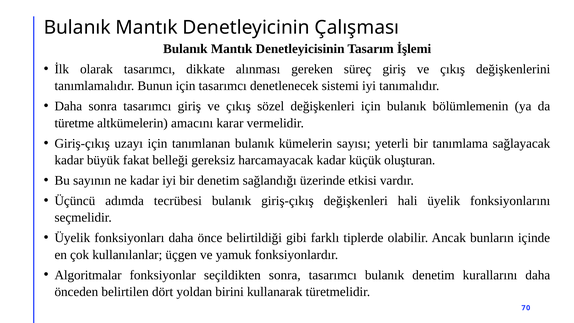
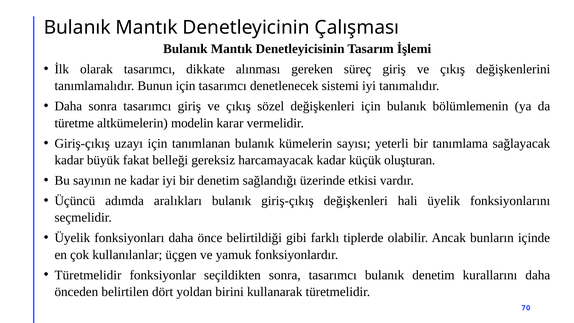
amacını: amacını -> modelin
tecrübesi: tecrübesi -> aralıkları
Algoritmalar at (88, 275): Algoritmalar -> Türetmelidir
